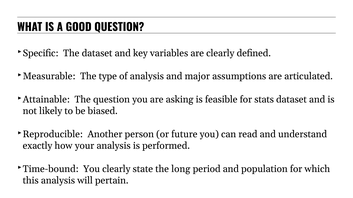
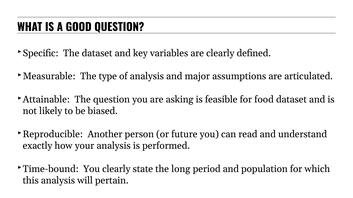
stats: stats -> food
